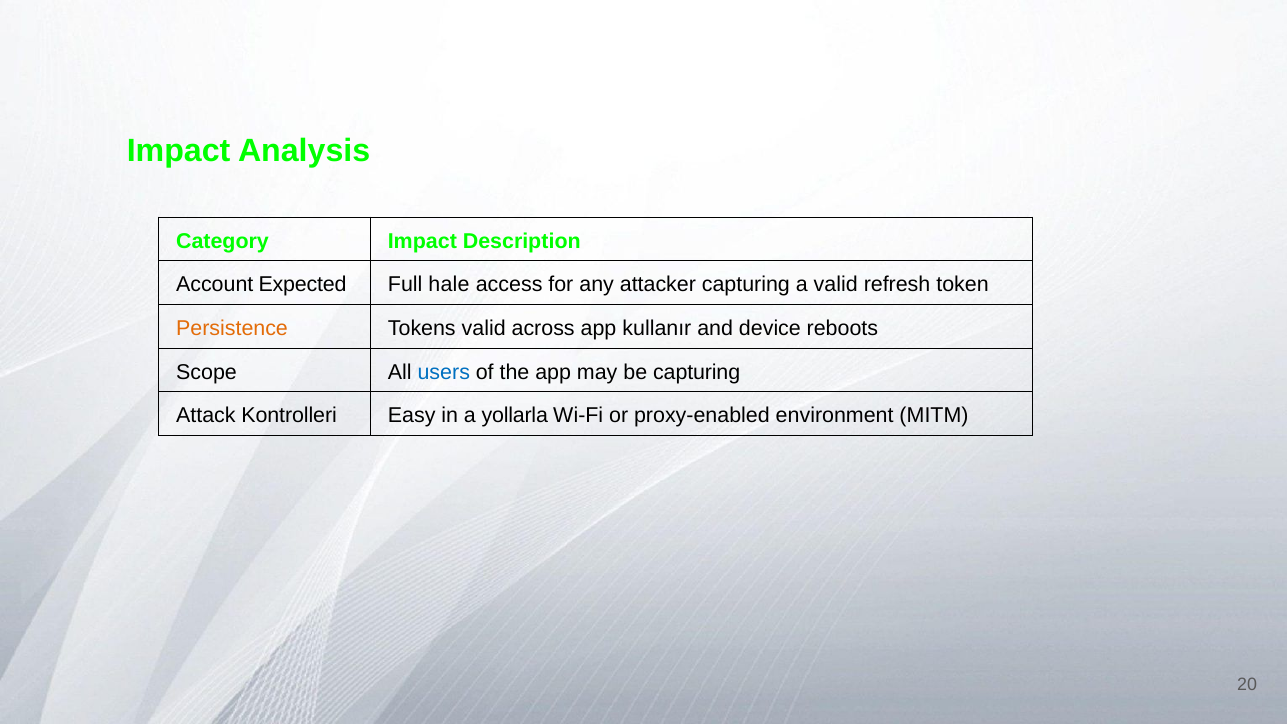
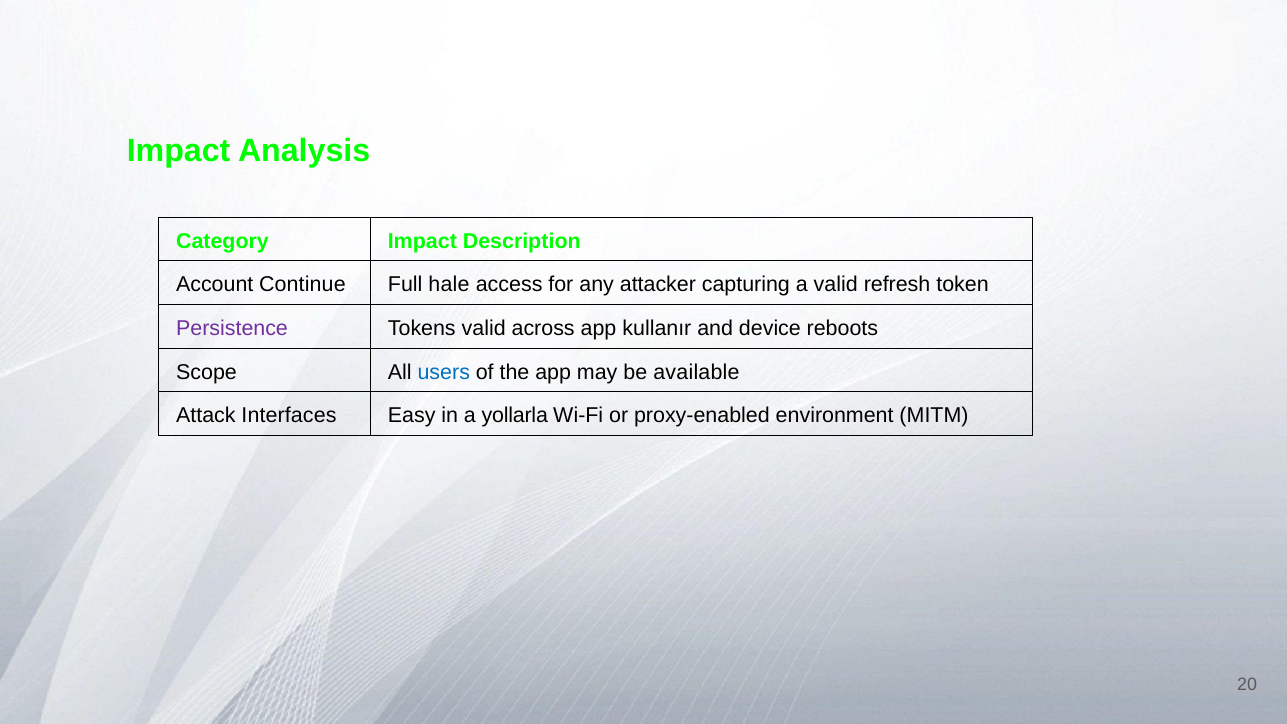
Expected: Expected -> Continue
Persistence colour: orange -> purple
be capturing: capturing -> available
Kontrolleri: Kontrolleri -> Interfaces
